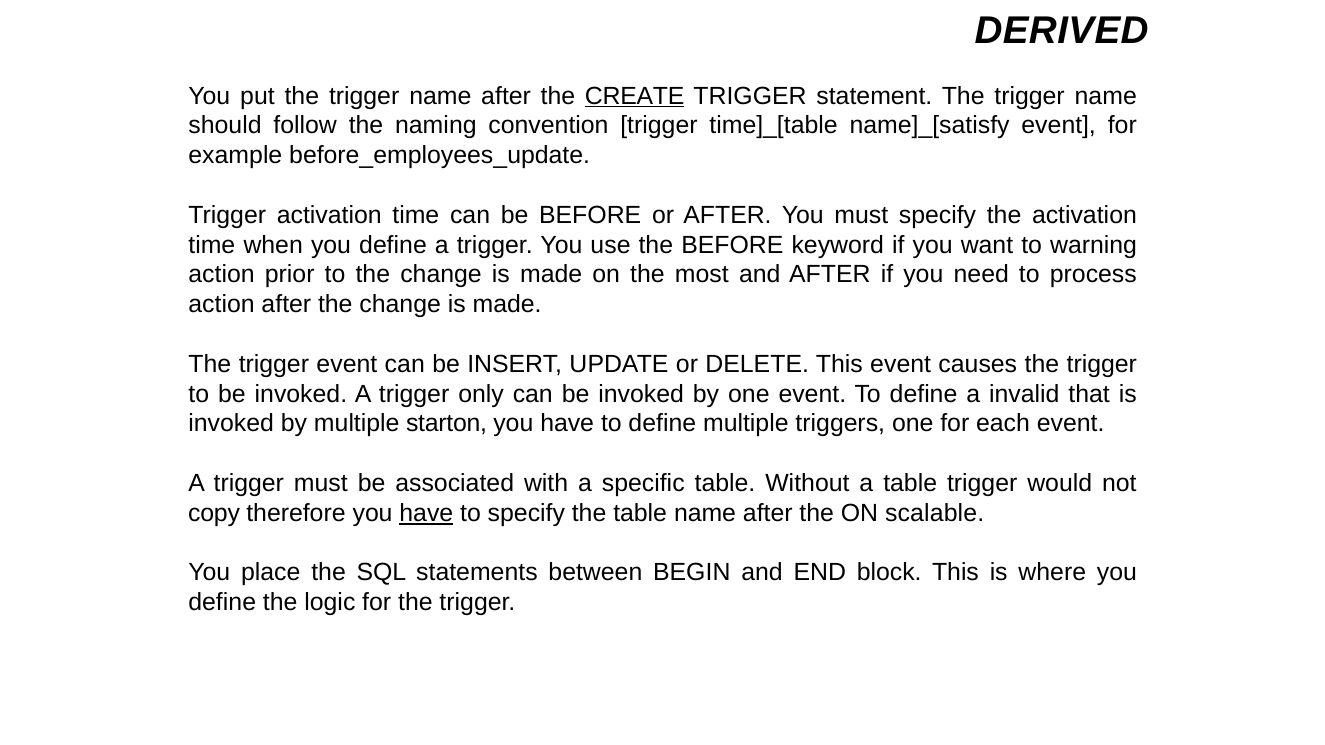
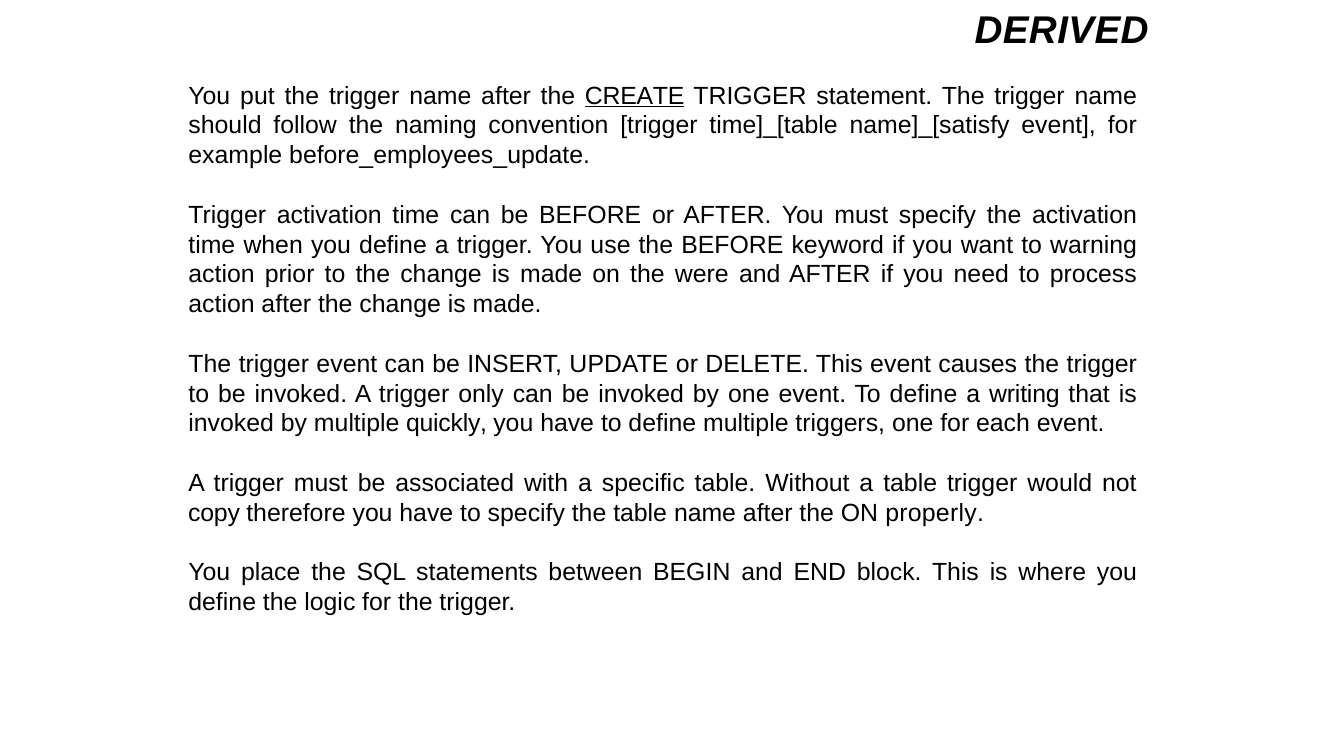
most: most -> were
invalid: invalid -> writing
starton: starton -> quickly
have at (426, 513) underline: present -> none
scalable: scalable -> properly
